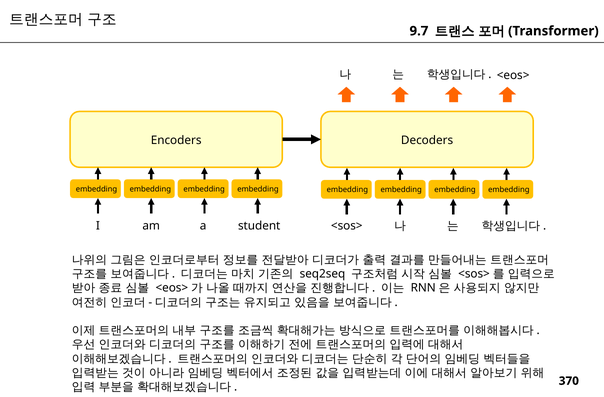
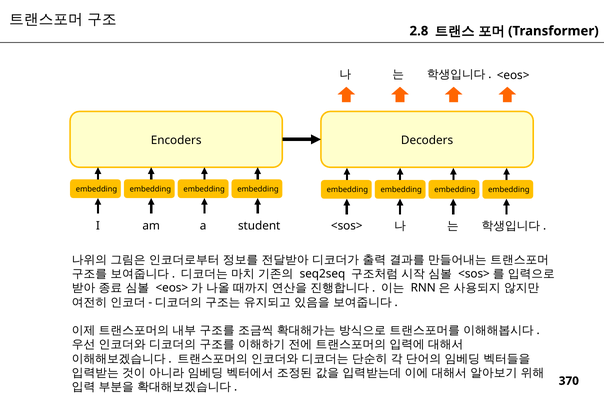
9.7: 9.7 -> 2.8
